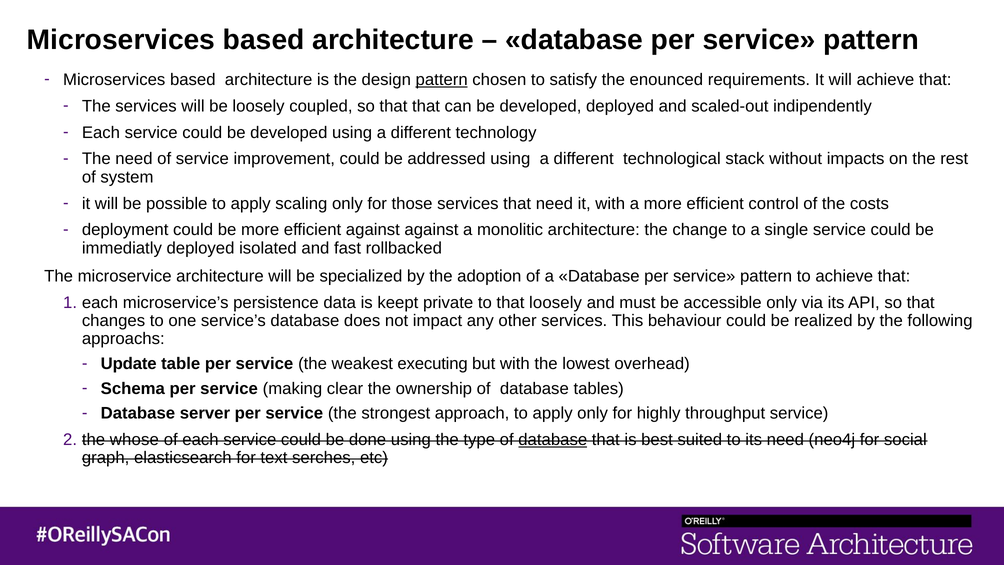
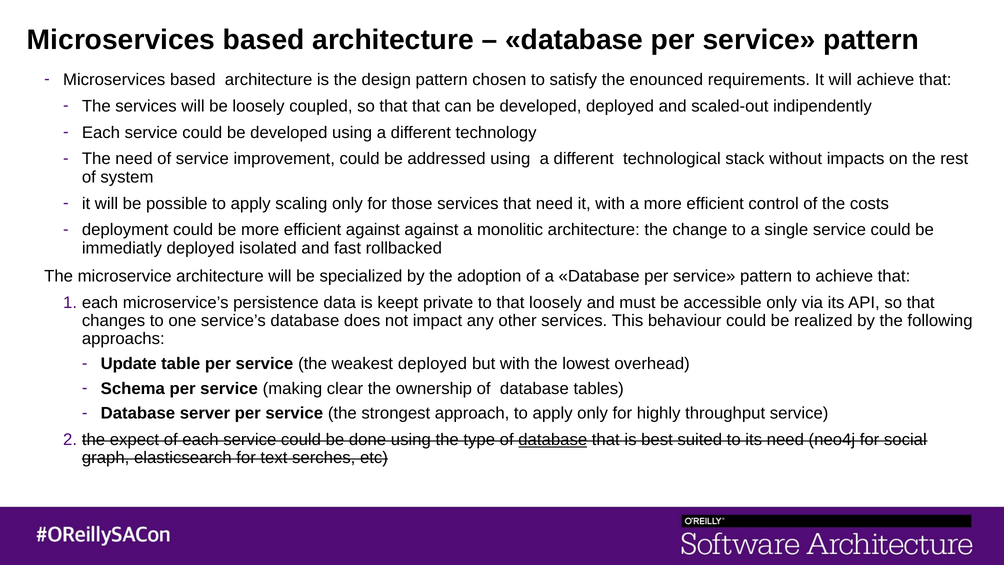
pattern at (442, 80) underline: present -> none
weakest executing: executing -> deployed
whose: whose -> expect
